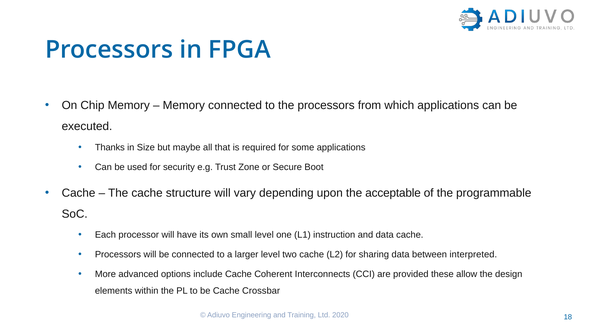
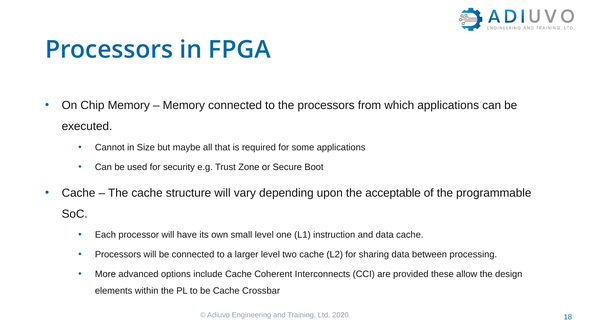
Thanks: Thanks -> Cannot
interpreted: interpreted -> processing
